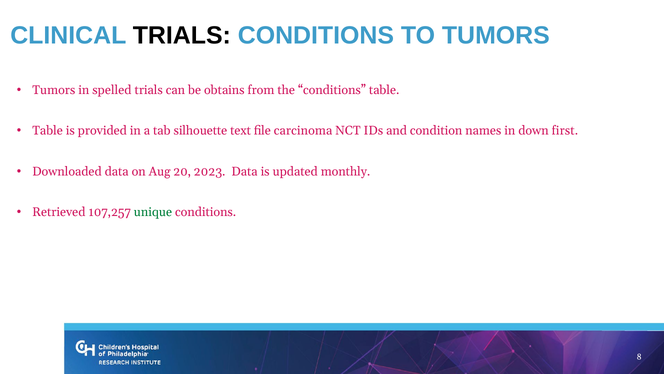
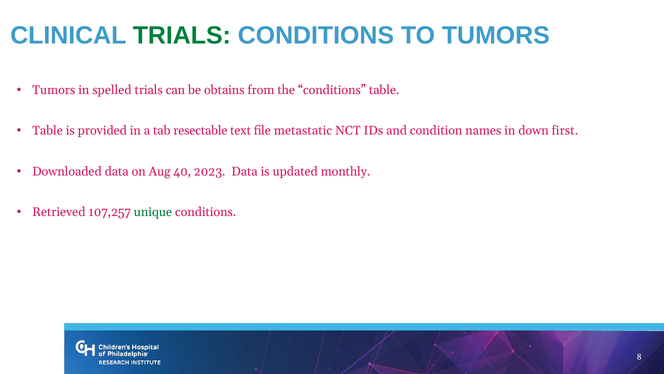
TRIALS at (182, 36) colour: black -> green
silhouette: silhouette -> resectable
carcinoma: carcinoma -> metastatic
20: 20 -> 40
